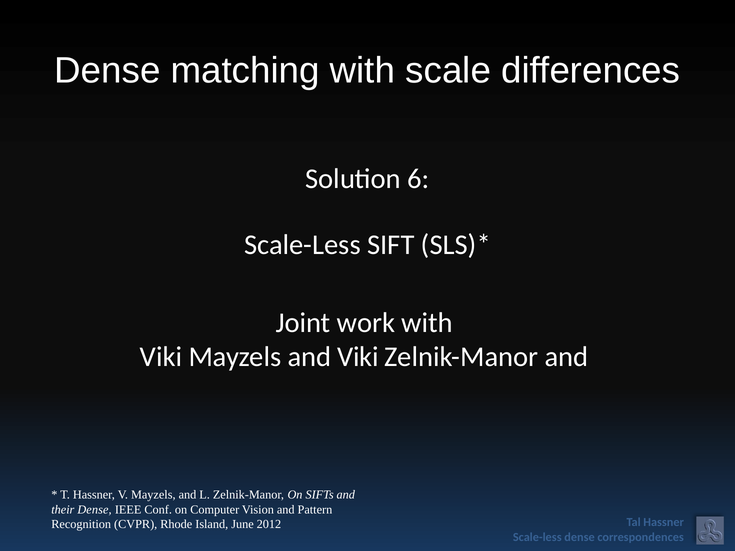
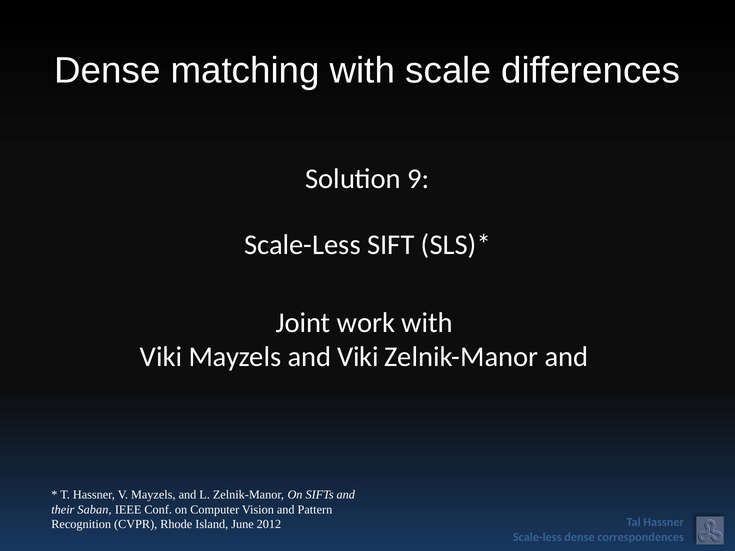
6: 6 -> 9
their Dense: Dense -> Saban
